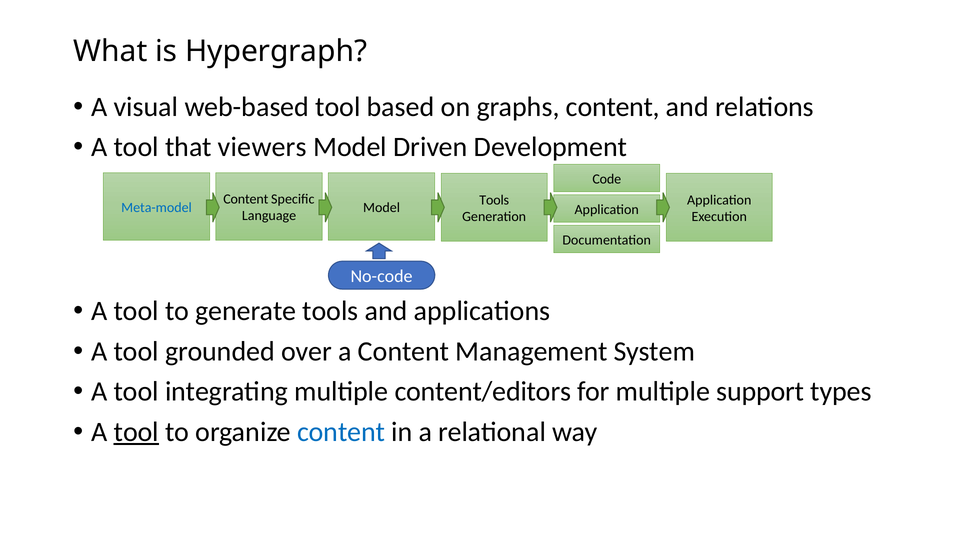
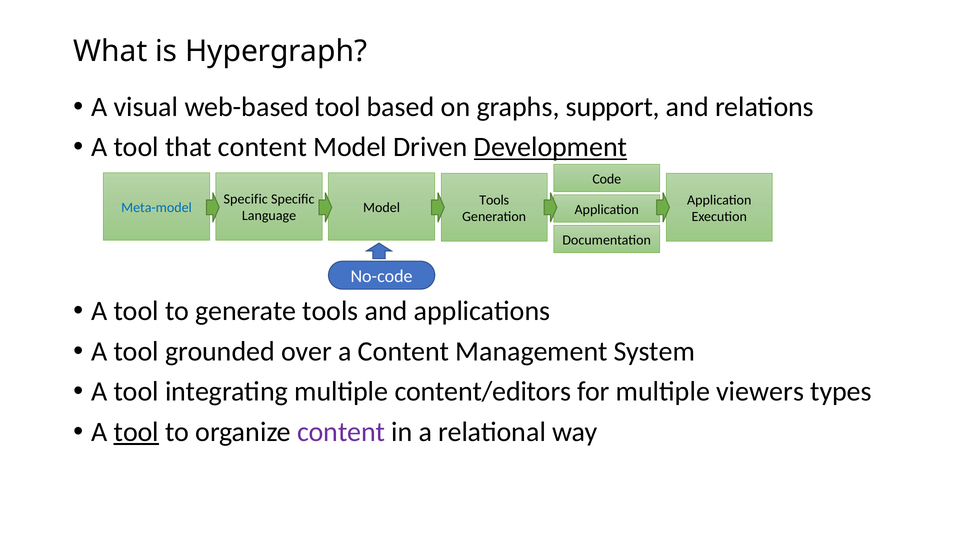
graphs content: content -> support
that viewers: viewers -> content
Development underline: none -> present
Content at (246, 199): Content -> Specific
support: support -> viewers
content at (341, 432) colour: blue -> purple
